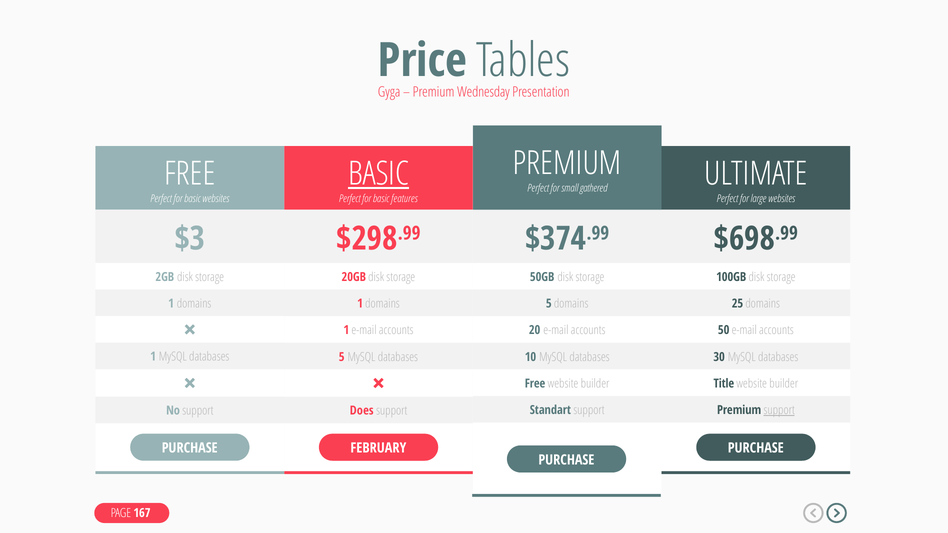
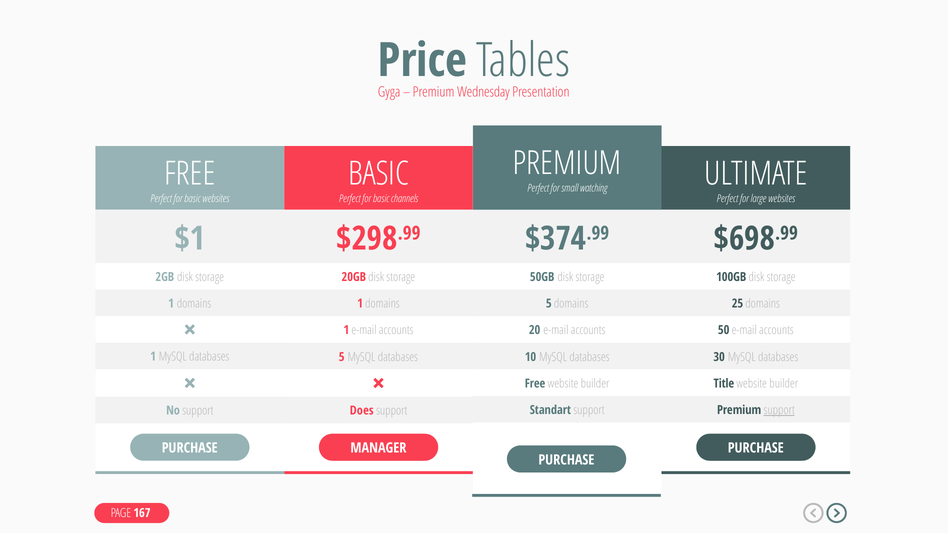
BASIC at (379, 174) underline: present -> none
gathered: gathered -> watching
features: features -> channels
$3: $3 -> $1
FEBRUARY: FEBRUARY -> MANAGER
